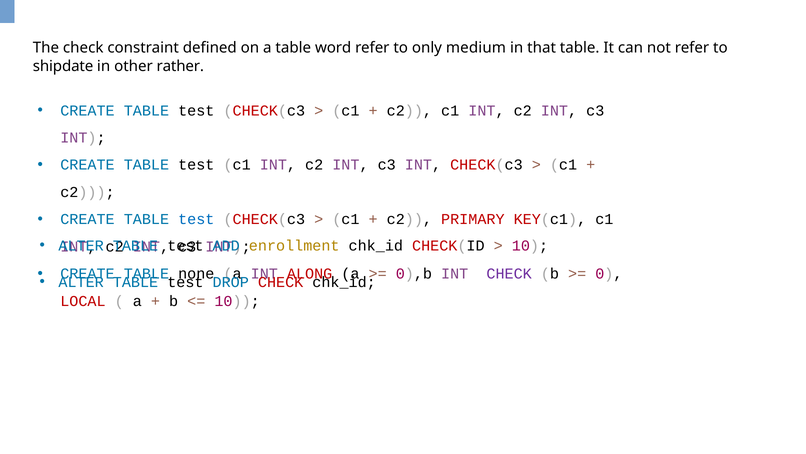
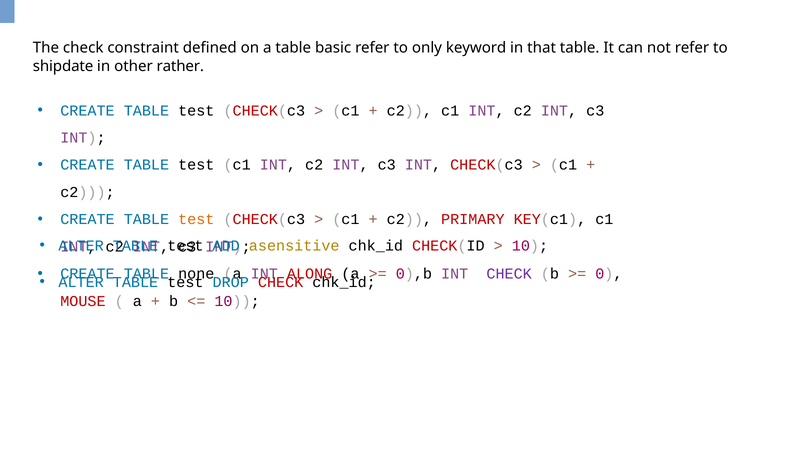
word: word -> basic
medium: medium -> keyword
test at (196, 219) colour: blue -> orange
enrollment: enrollment -> asensitive
LOCAL: LOCAL -> MOUSE
